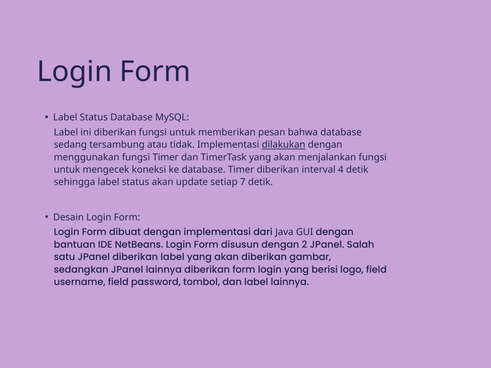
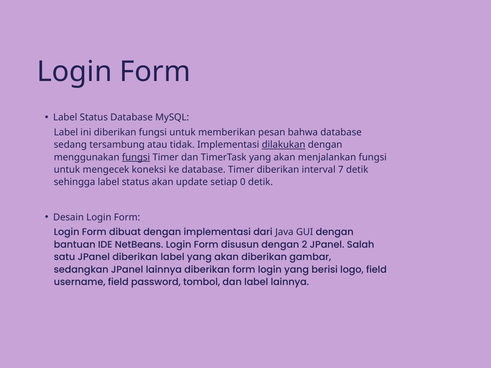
fungsi at (136, 157) underline: none -> present
4: 4 -> 7
7: 7 -> 0
